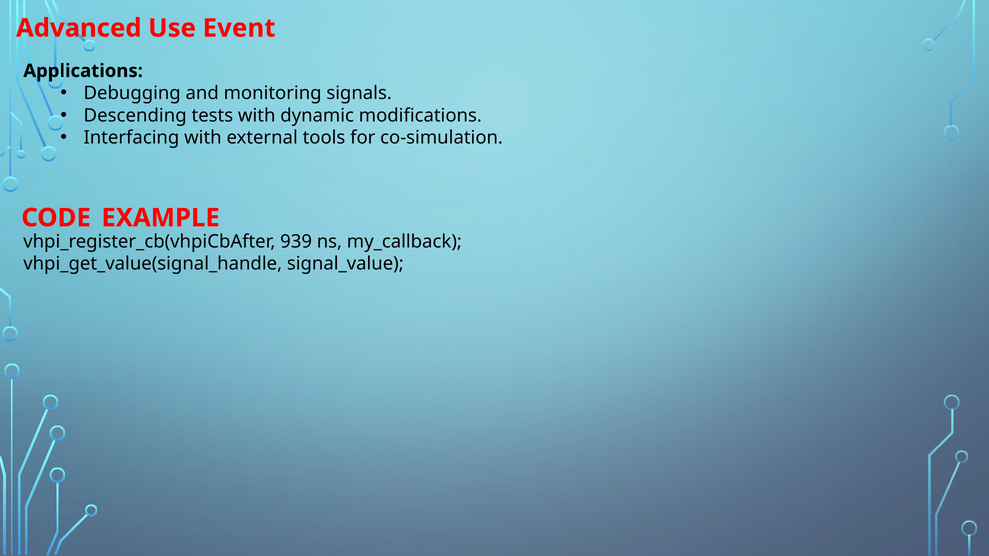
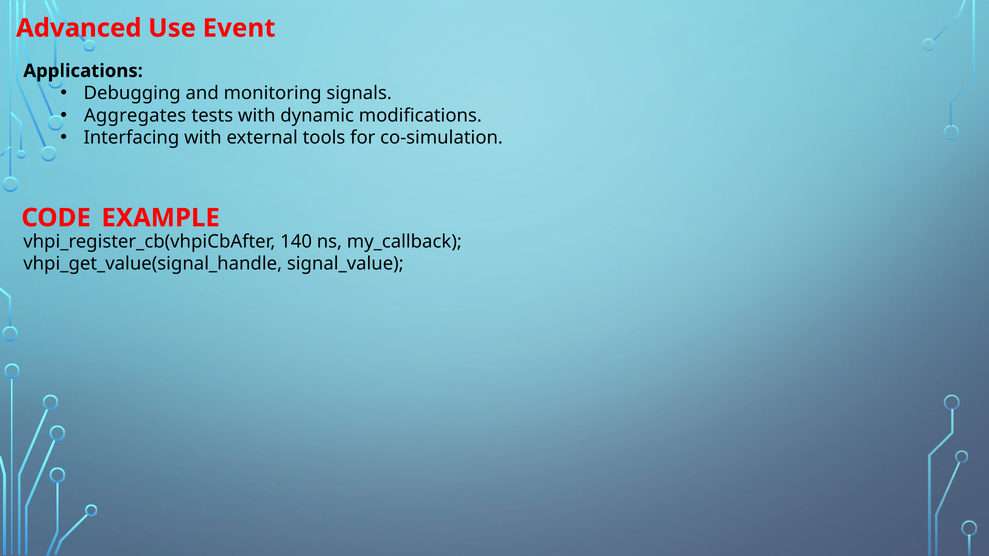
Descending: Descending -> Aggregates
939: 939 -> 140
